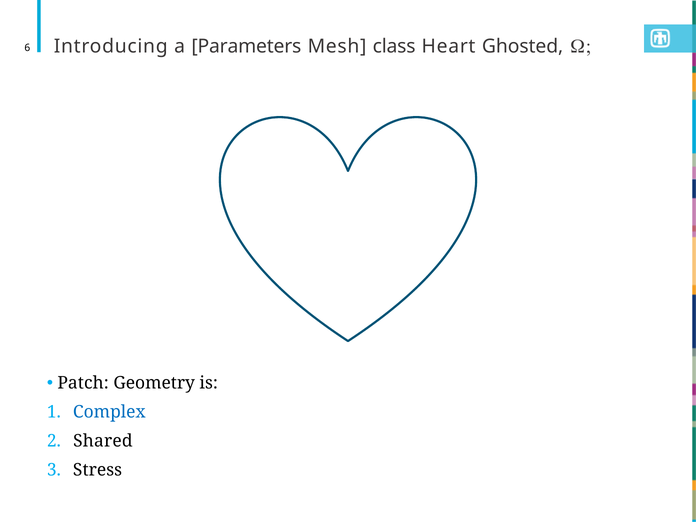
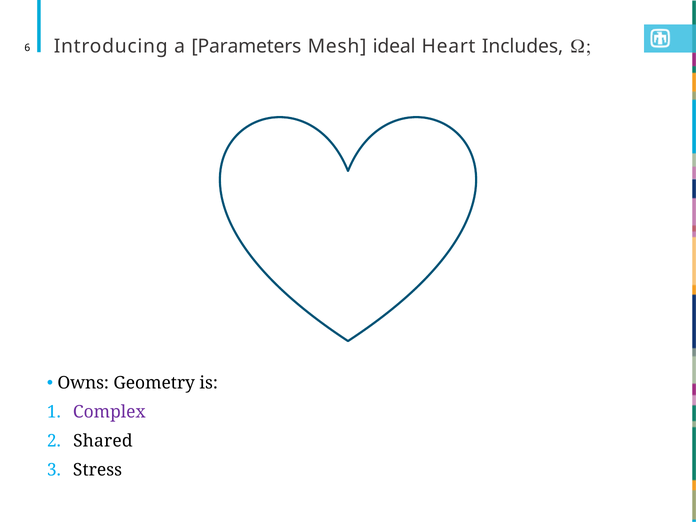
class: class -> ideal
Ghosted: Ghosted -> Includes
Patch: Patch -> Owns
Complex colour: blue -> purple
